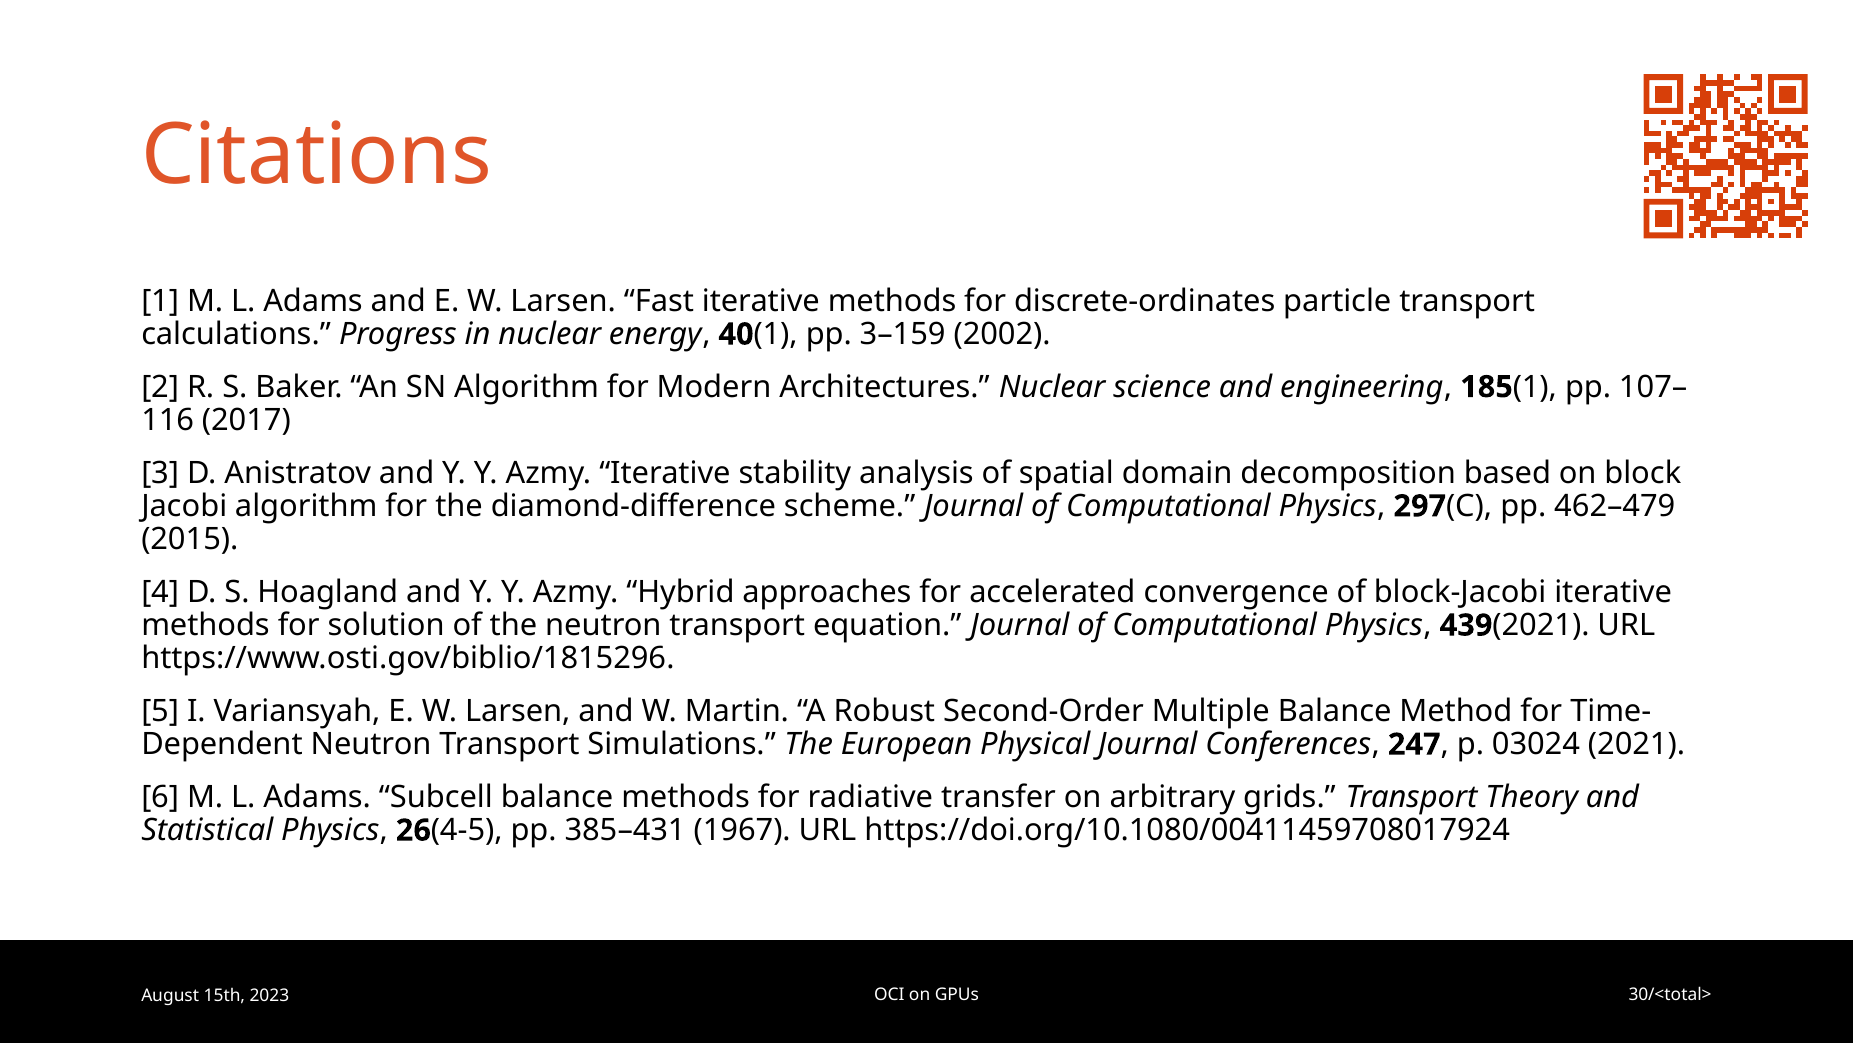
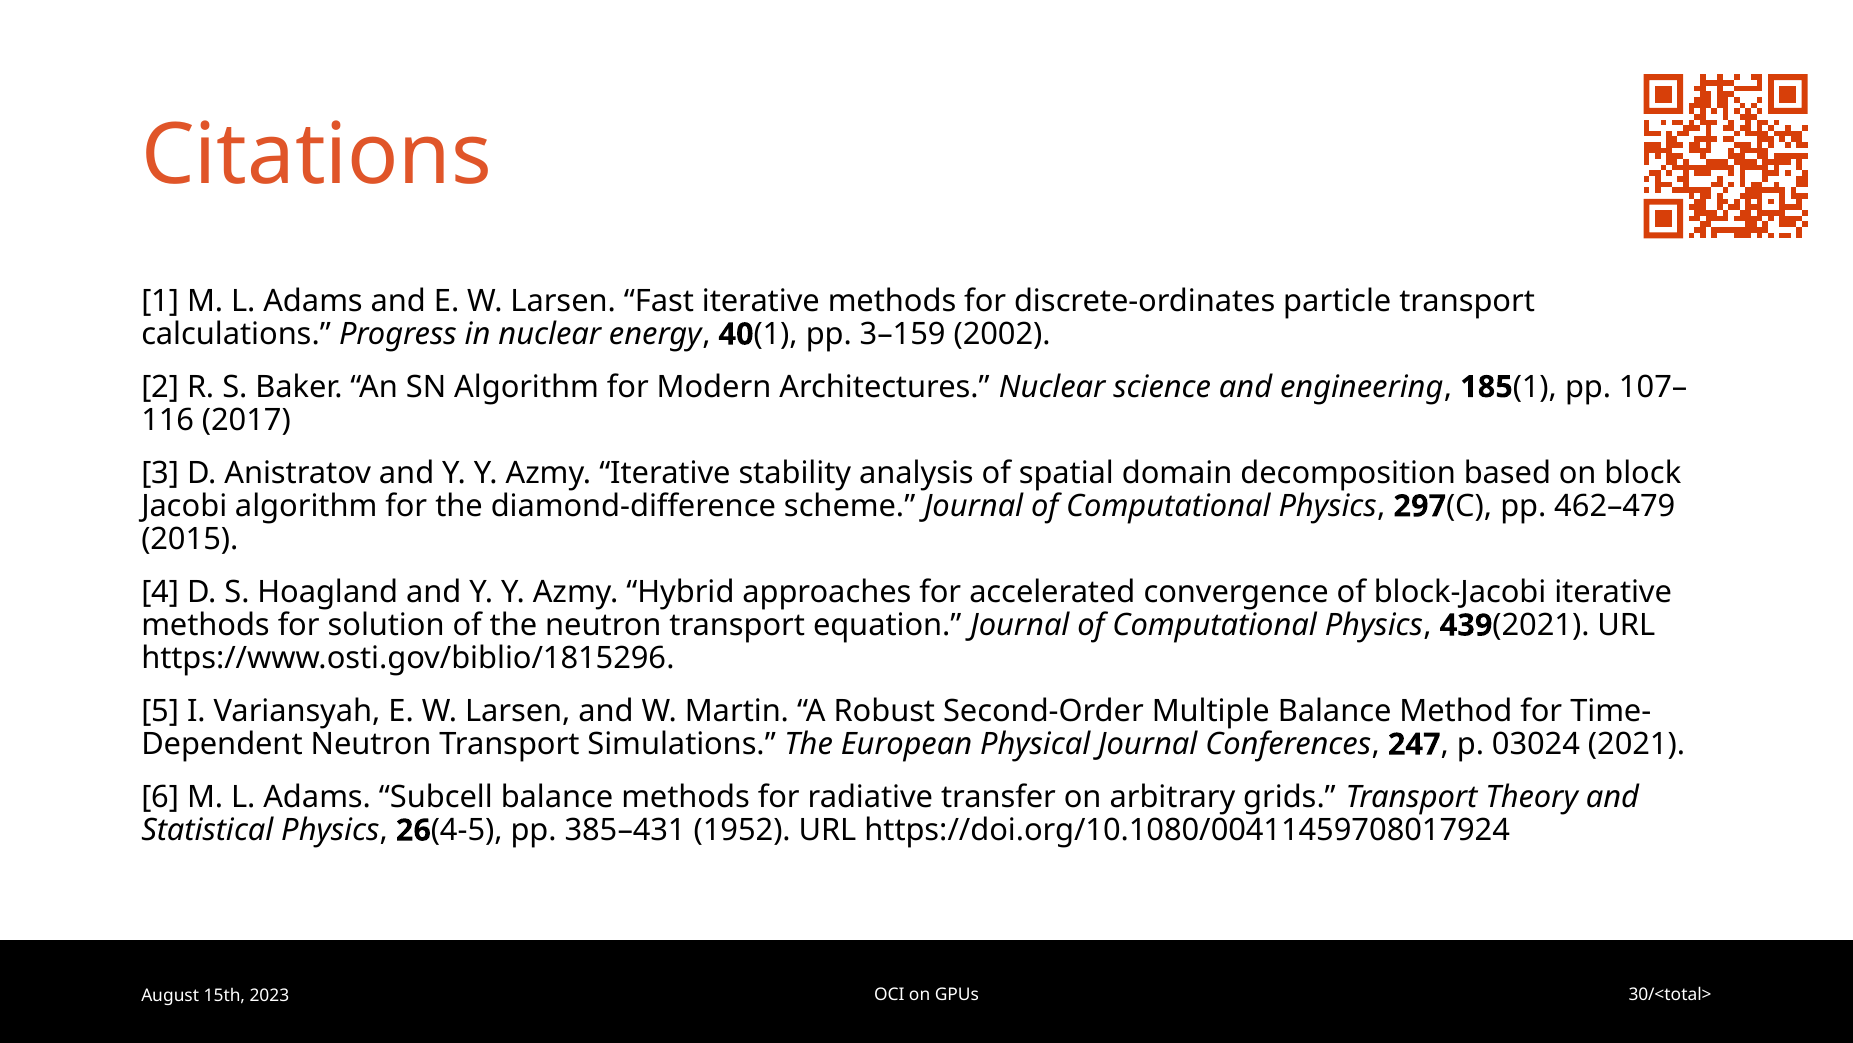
1967: 1967 -> 1952
